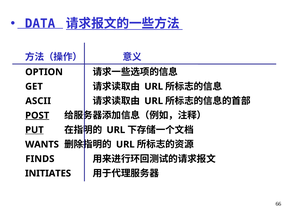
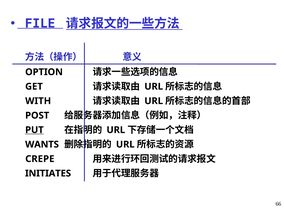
DATA: DATA -> FILE
ASCII: ASCII -> WITH
POST underline: present -> none
FINDS: FINDS -> CREPE
